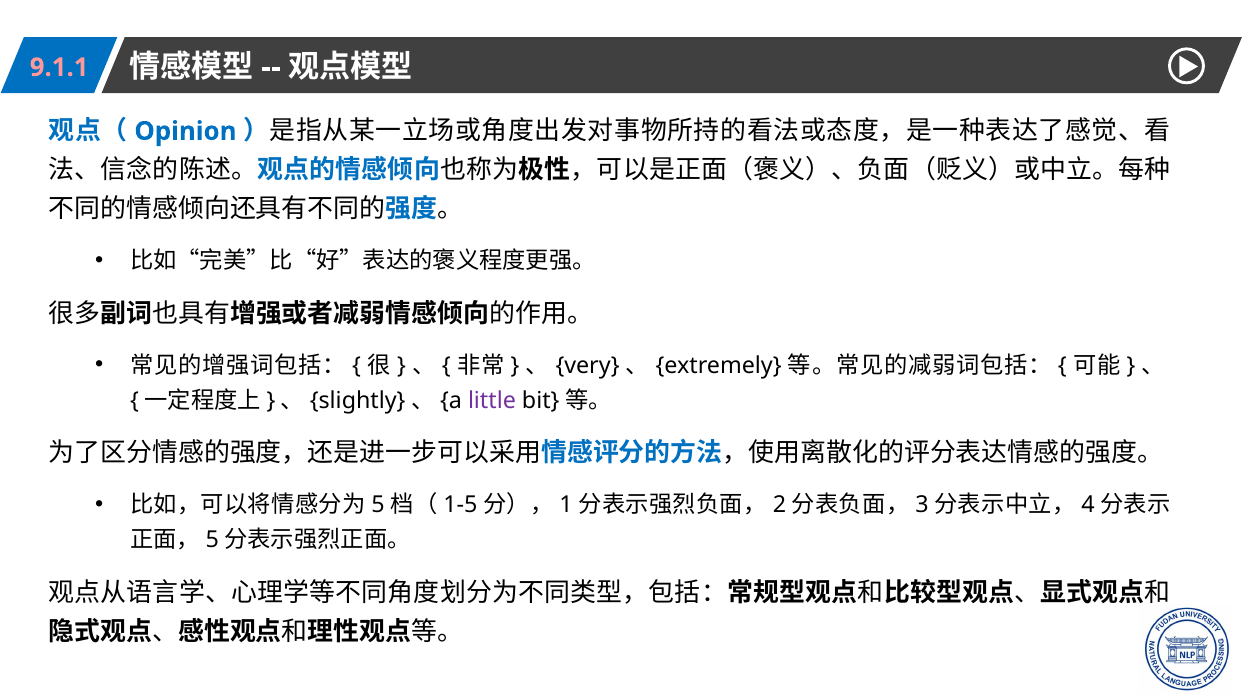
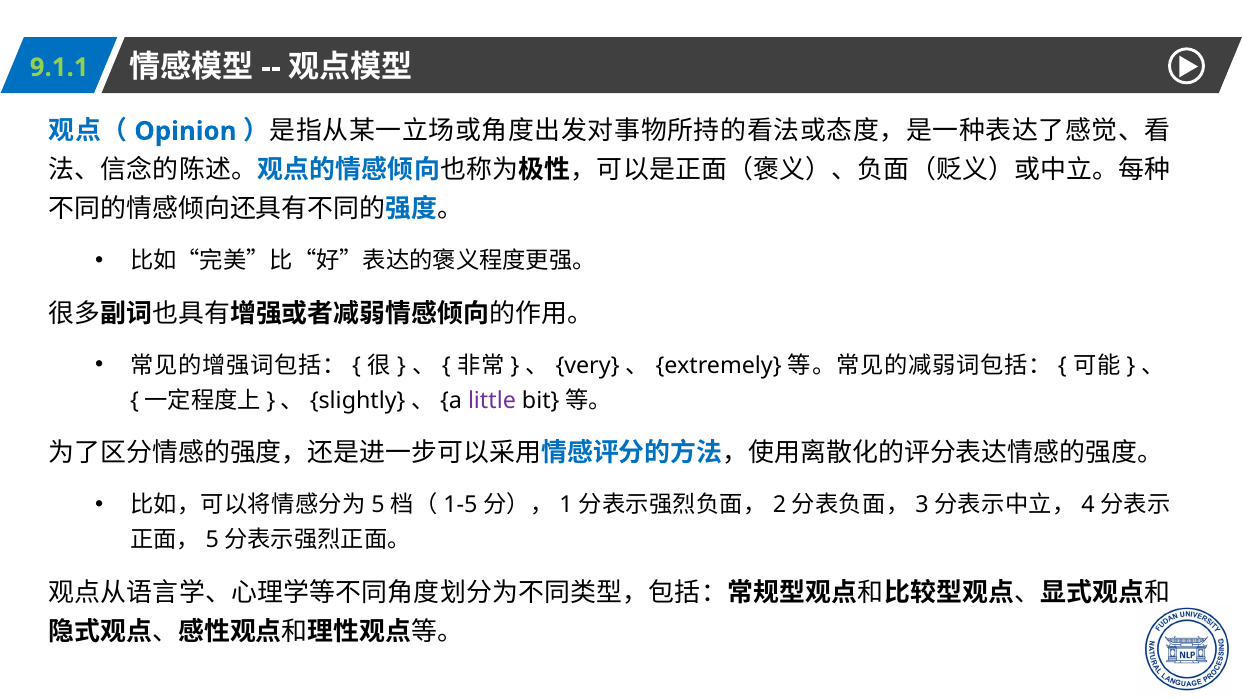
9.1.1 colour: pink -> light green
